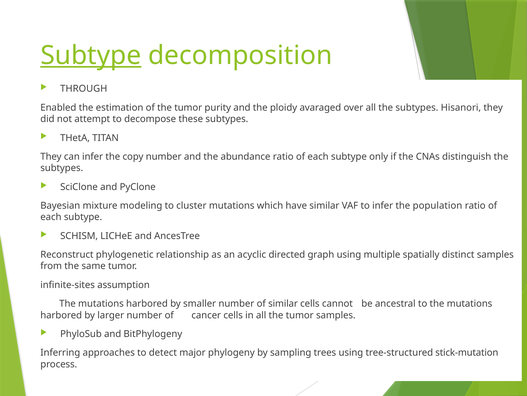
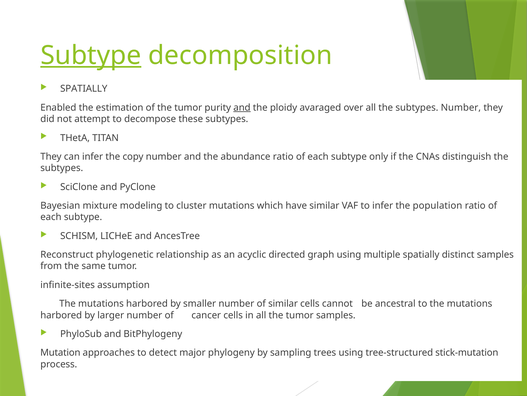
THROUGH at (84, 89): THROUGH -> SPATIALLY
and at (242, 107) underline: none -> present
subtypes Hisanori: Hisanori -> Number
Inferring: Inferring -> Mutation
